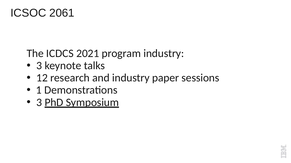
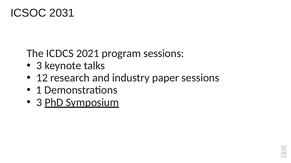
2061: 2061 -> 2031
program industry: industry -> sessions
